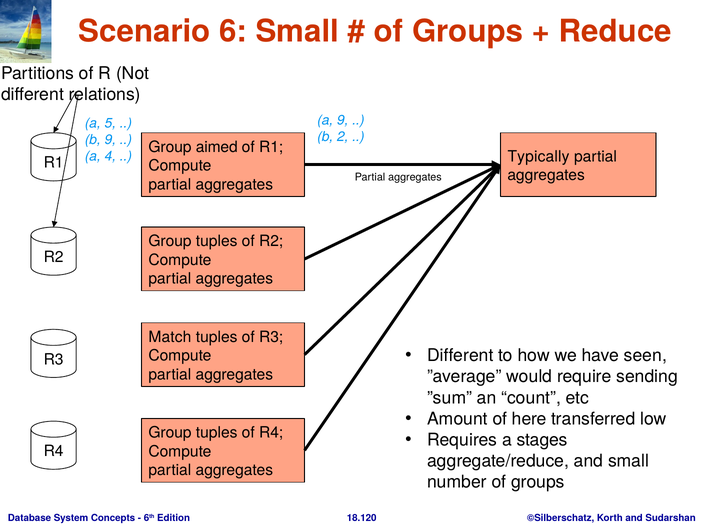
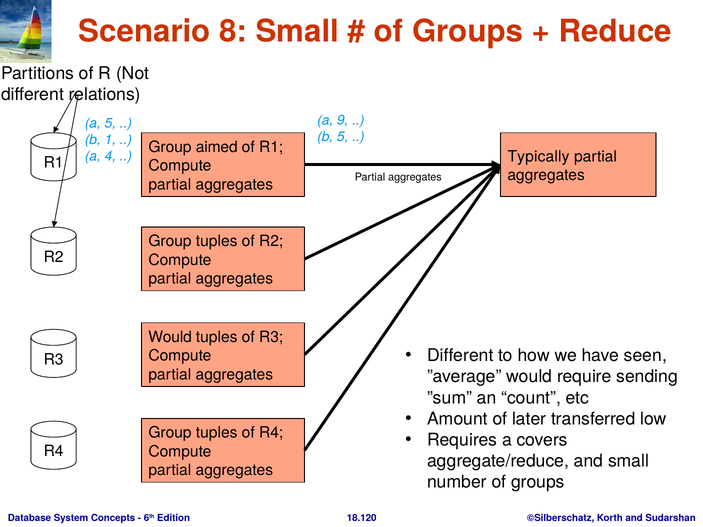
6: 6 -> 8
b 2: 2 -> 5
b 9: 9 -> 1
Match at (170, 337): Match -> Would
here: here -> later
stages: stages -> covers
